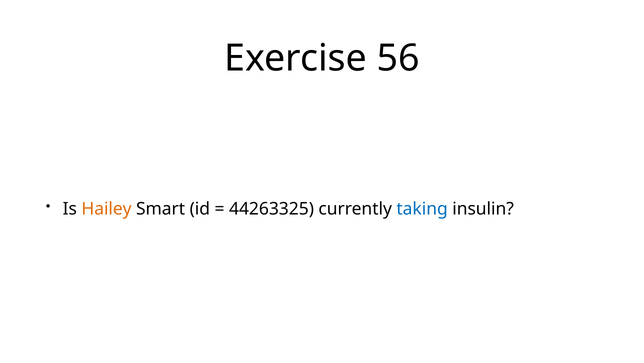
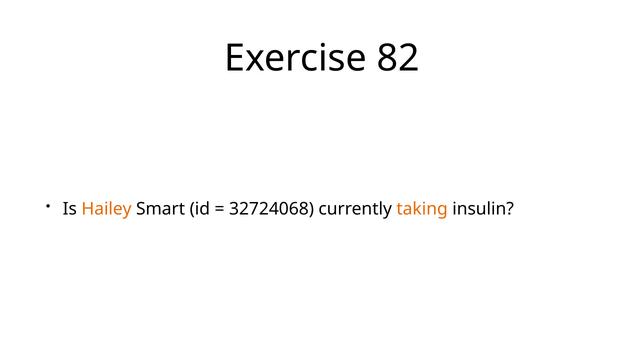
56: 56 -> 82
44263325: 44263325 -> 32724068
taking colour: blue -> orange
